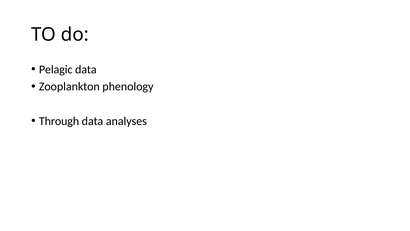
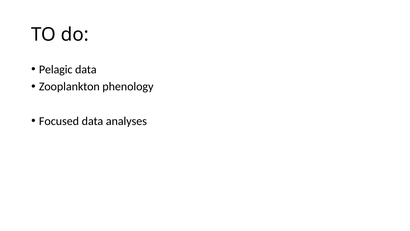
Through: Through -> Focused
